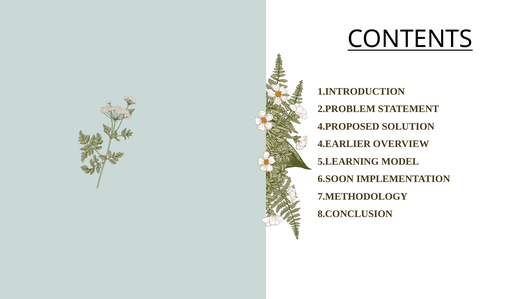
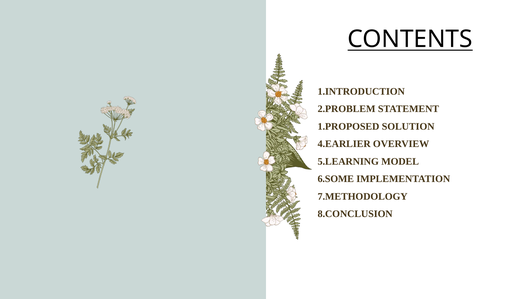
4.PROPOSED: 4.PROPOSED -> 1.PROPOSED
6.SOON: 6.SOON -> 6.SOME
